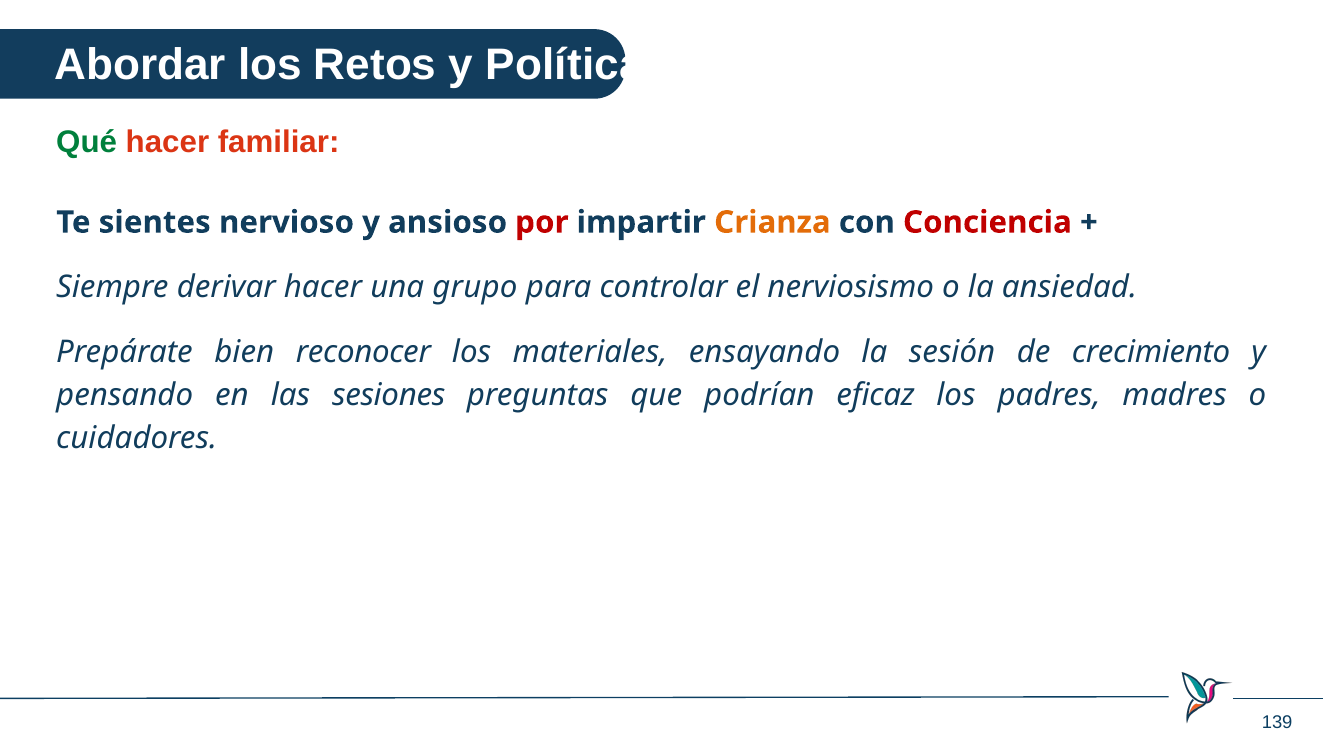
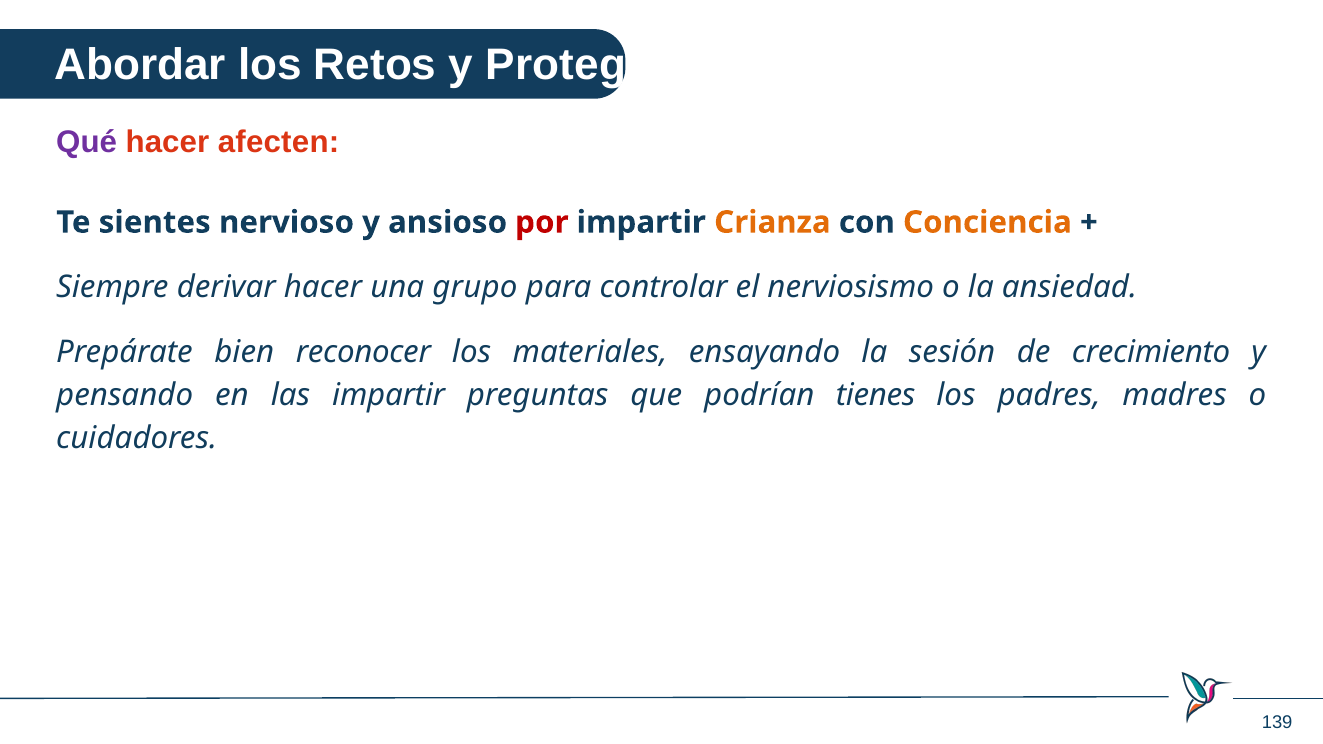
Políticas: Políticas -> Proteger
Qué colour: green -> purple
familiar: familiar -> afecten
Conciencia colour: red -> orange
las sesiones: sesiones -> impartir
eficaz: eficaz -> tienes
